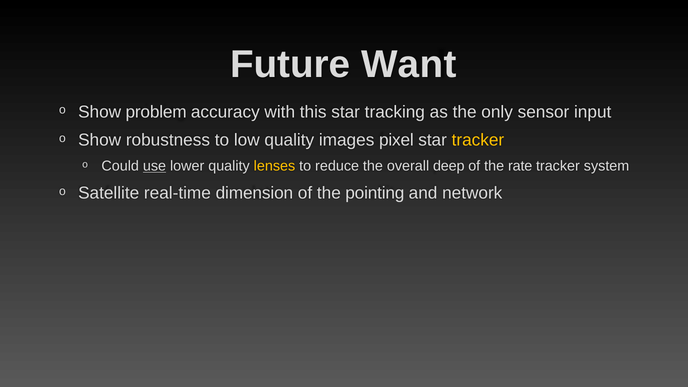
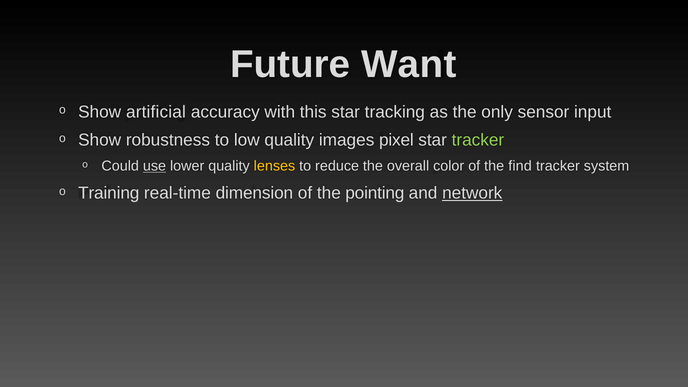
problem: problem -> artificial
tracker at (478, 140) colour: yellow -> light green
deep: deep -> color
rate: rate -> find
Satellite: Satellite -> Training
network underline: none -> present
